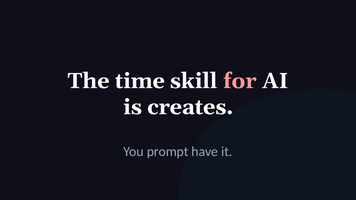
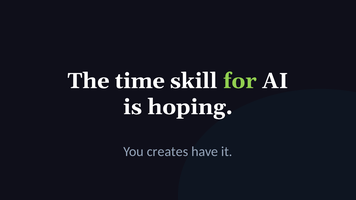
for colour: pink -> light green
creates: creates -> hoping
prompt: prompt -> creates
